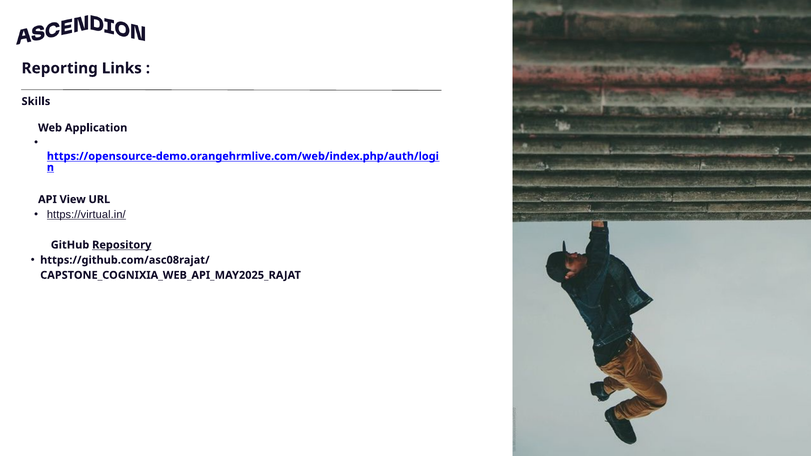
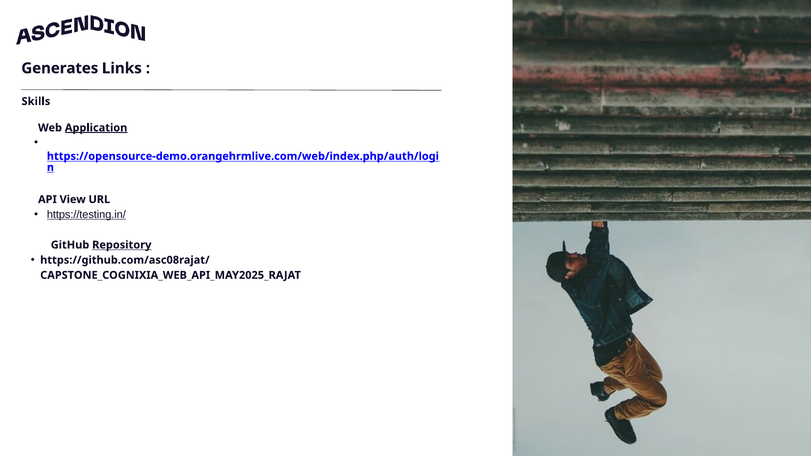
Reporting: Reporting -> Generates
Application underline: none -> present
https://virtual.in/: https://virtual.in/ -> https://testing.in/
